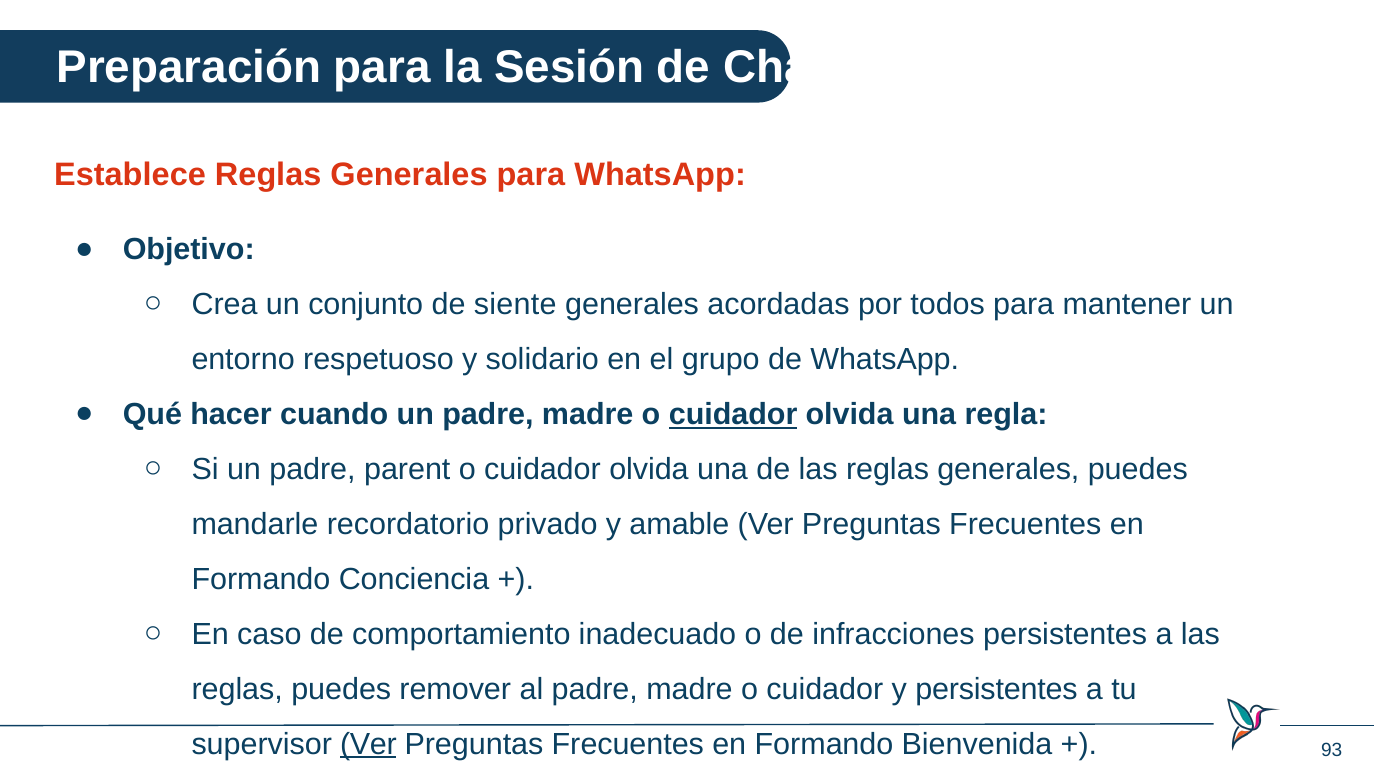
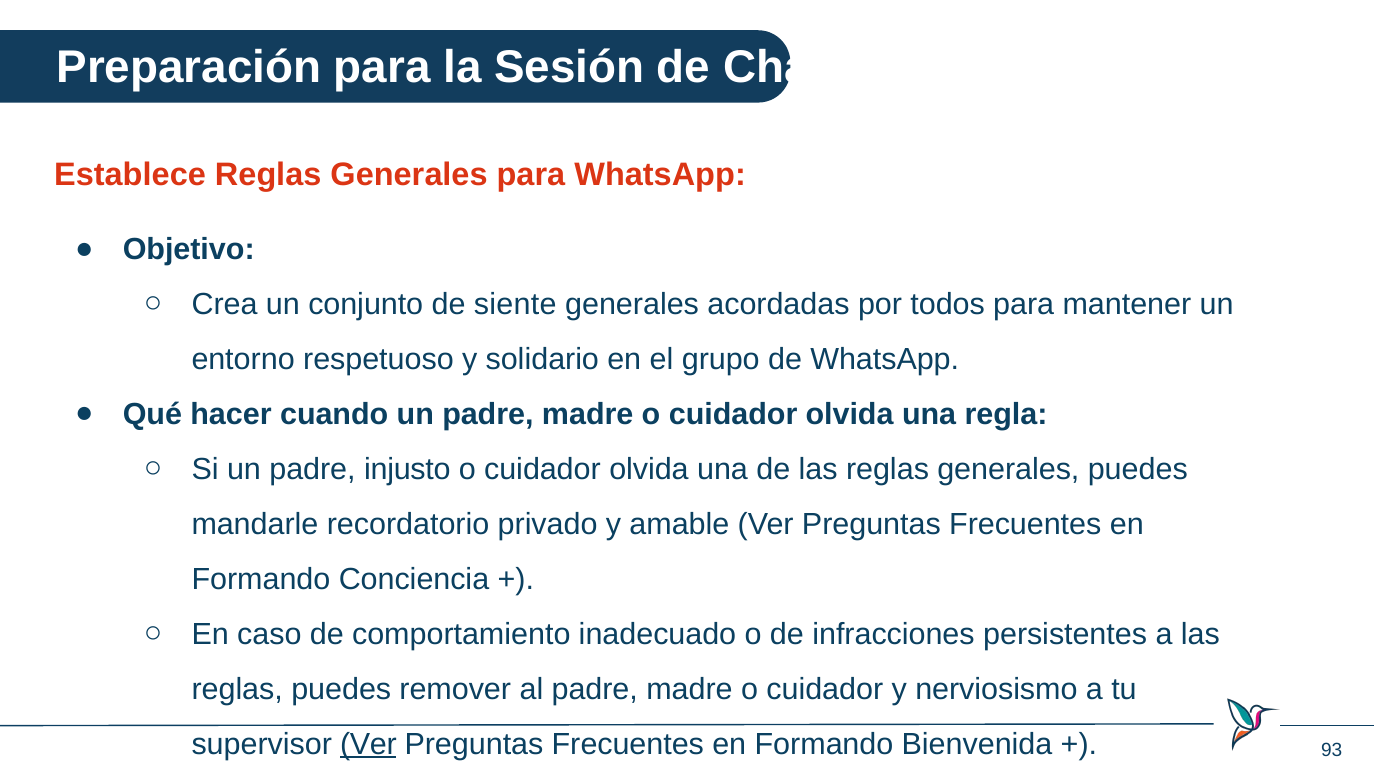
cuidador at (733, 414) underline: present -> none
parent: parent -> injusto
y persistentes: persistentes -> nerviosismo
